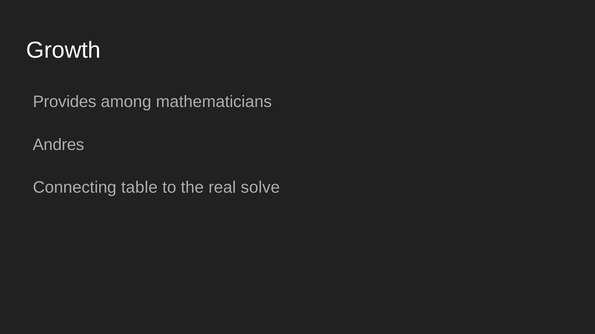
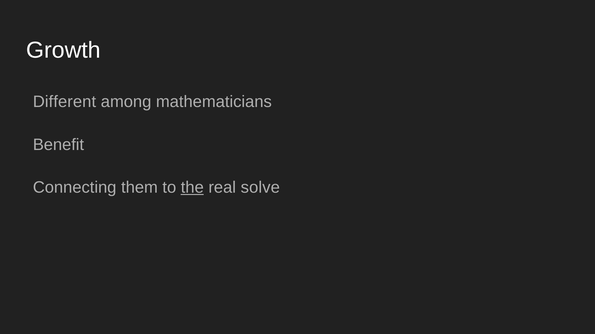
Provides: Provides -> Different
Andres: Andres -> Benefit
table: table -> them
the underline: none -> present
